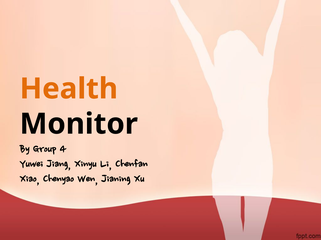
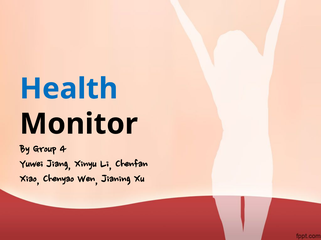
Health colour: orange -> blue
